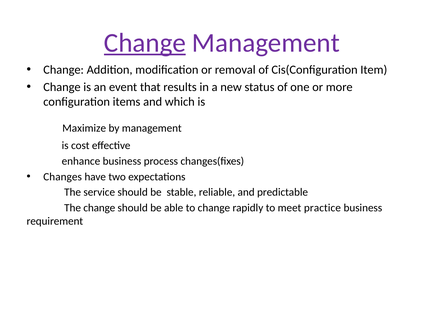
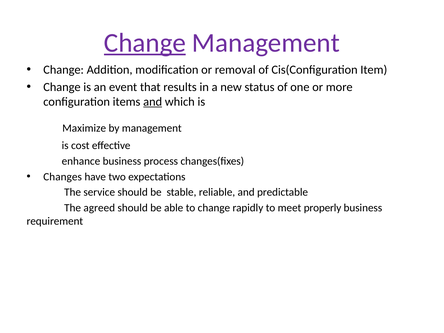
and at (153, 102) underline: none -> present
The change: change -> agreed
practice: practice -> properly
